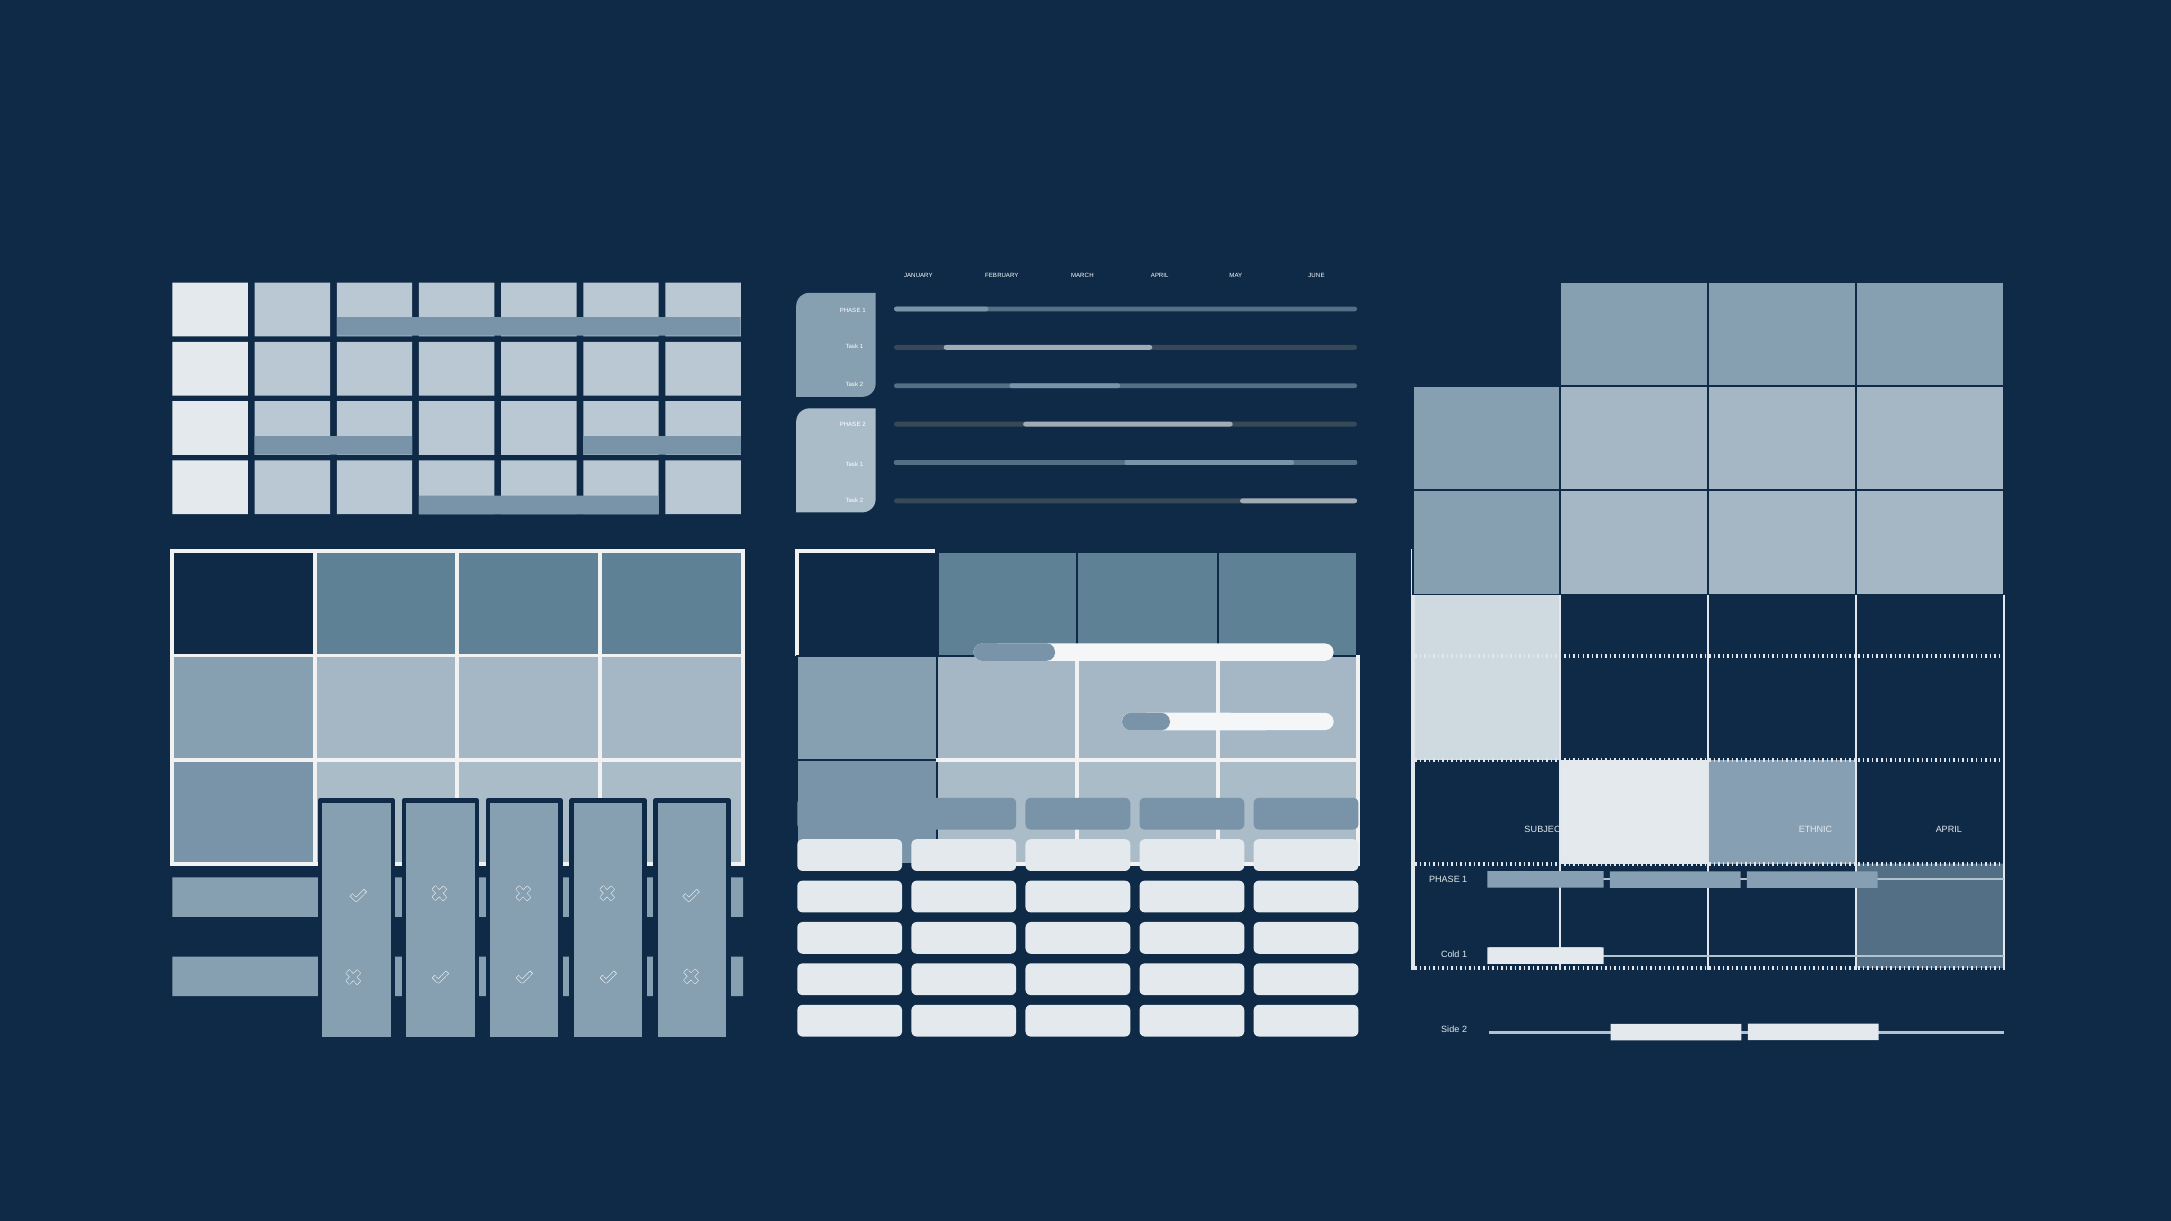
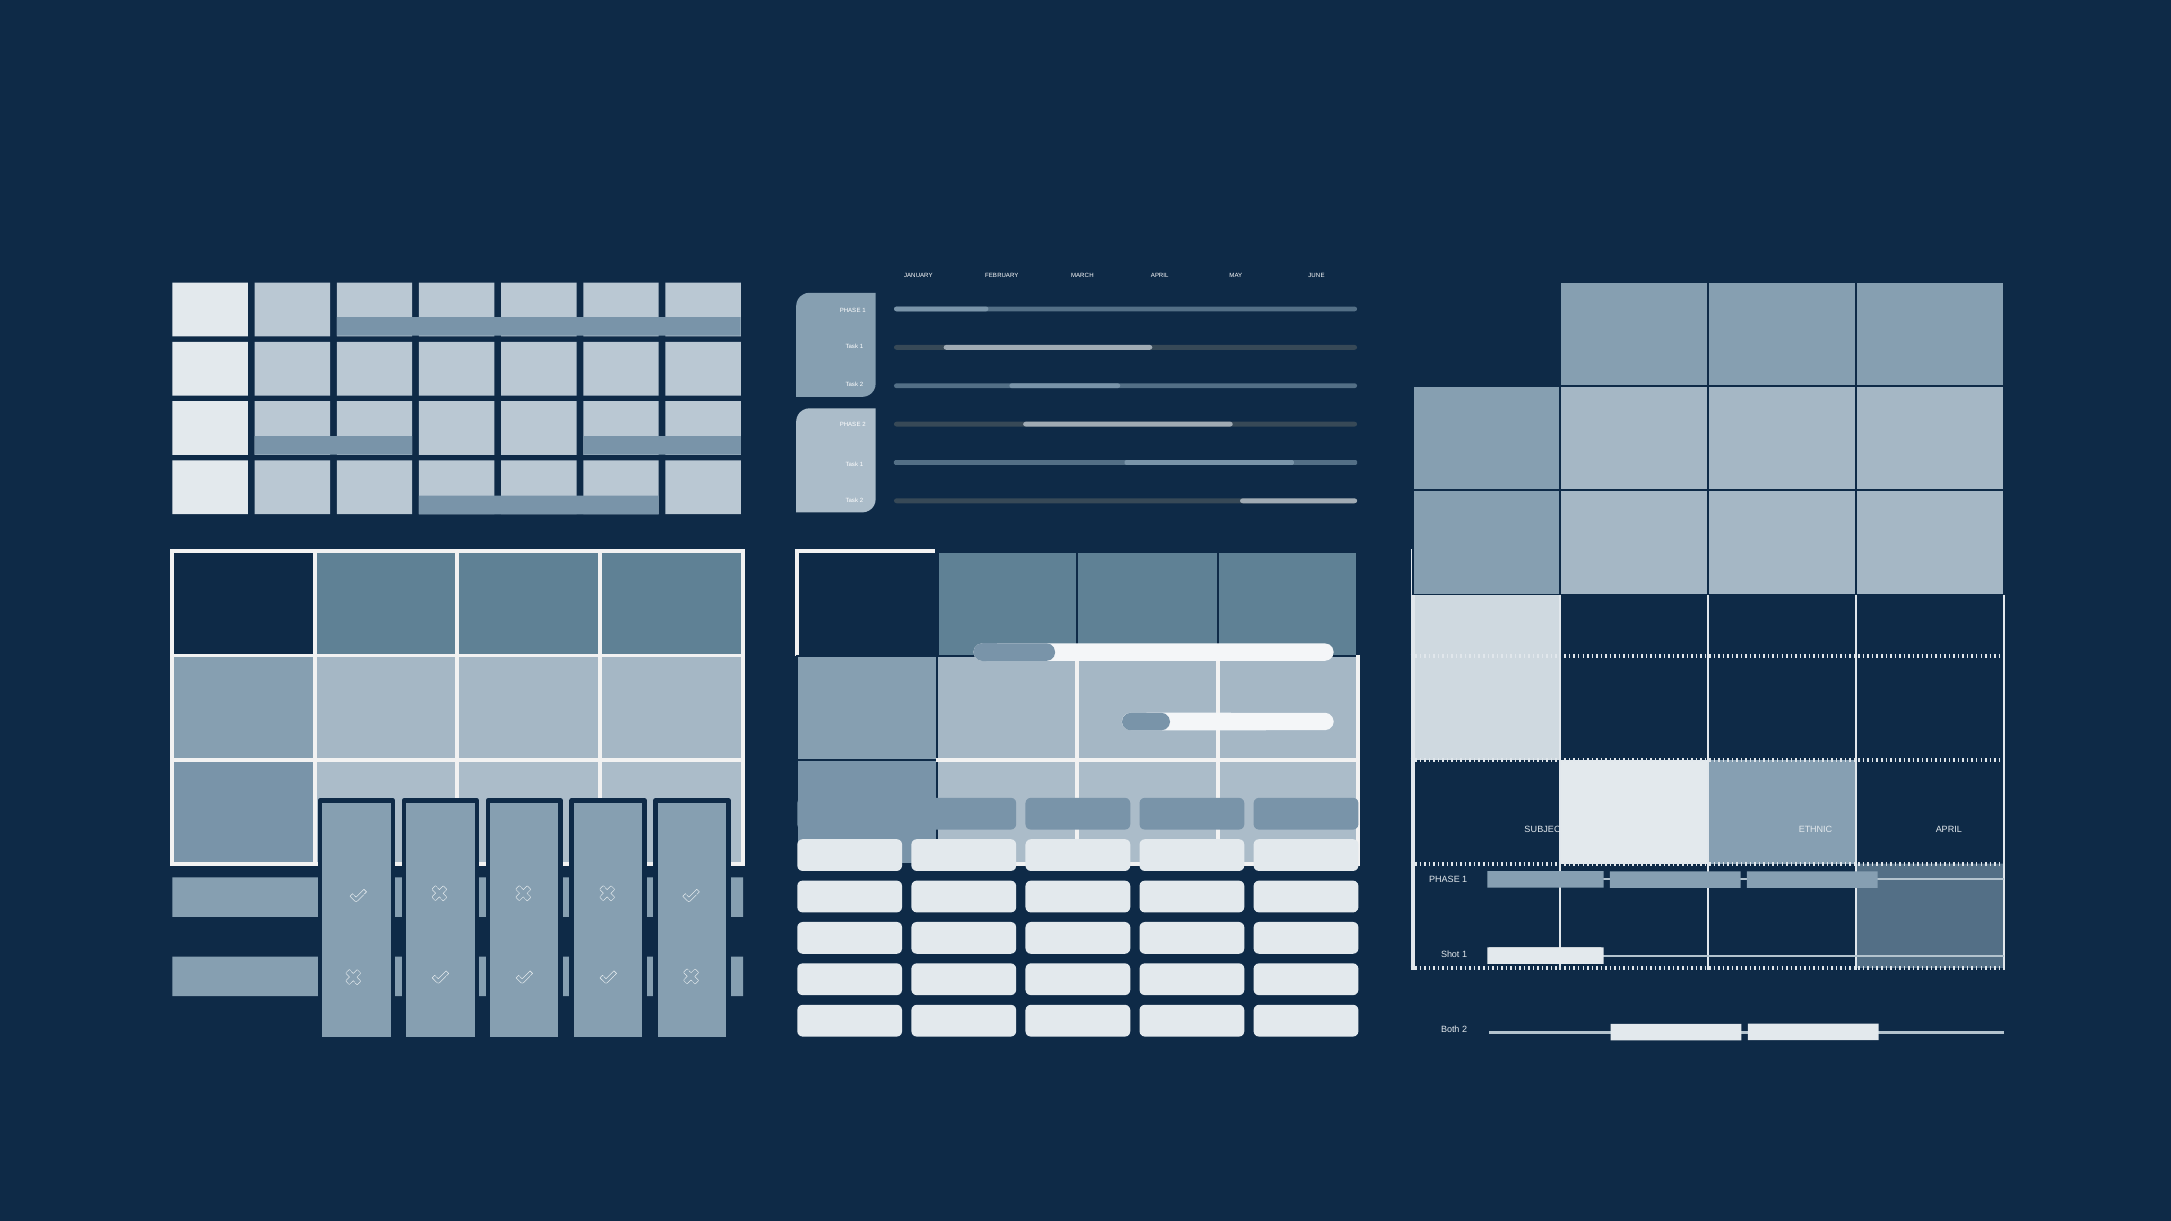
Cold: Cold -> Shot
Side: Side -> Both
